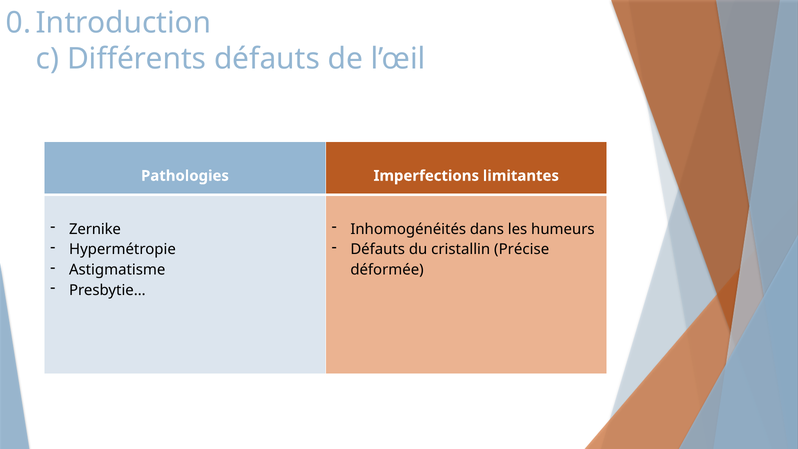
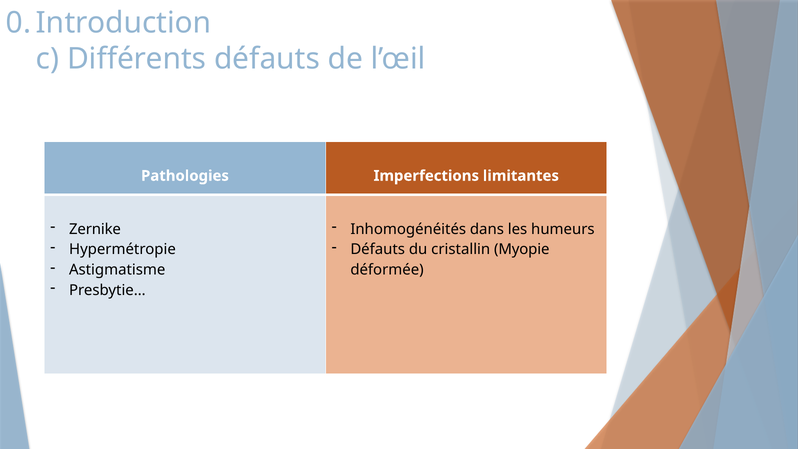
Précise: Précise -> Myopie
